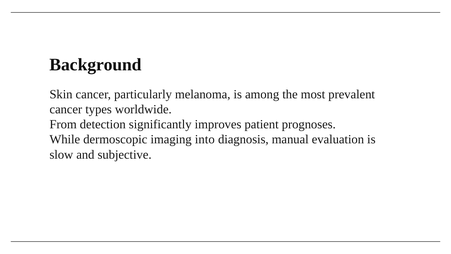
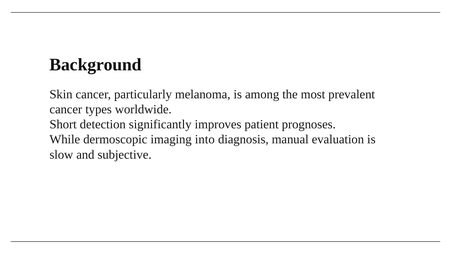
From: From -> Short
